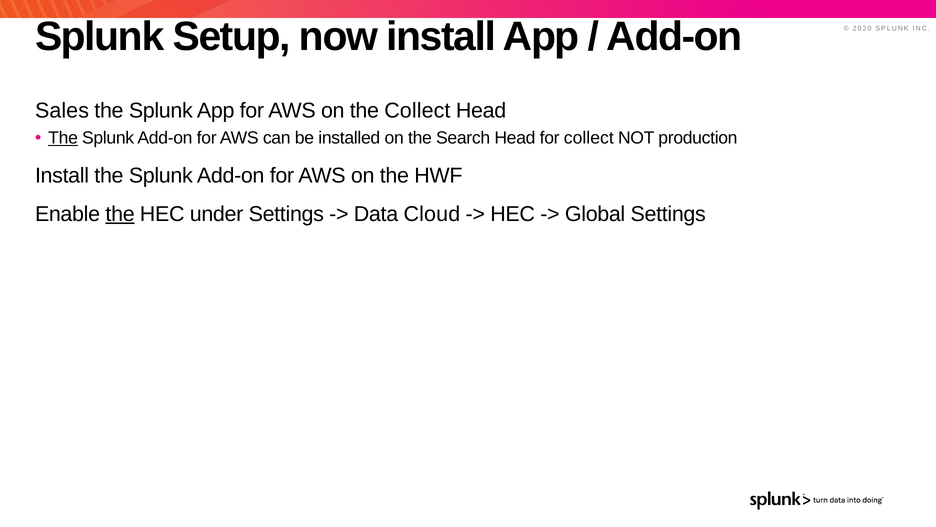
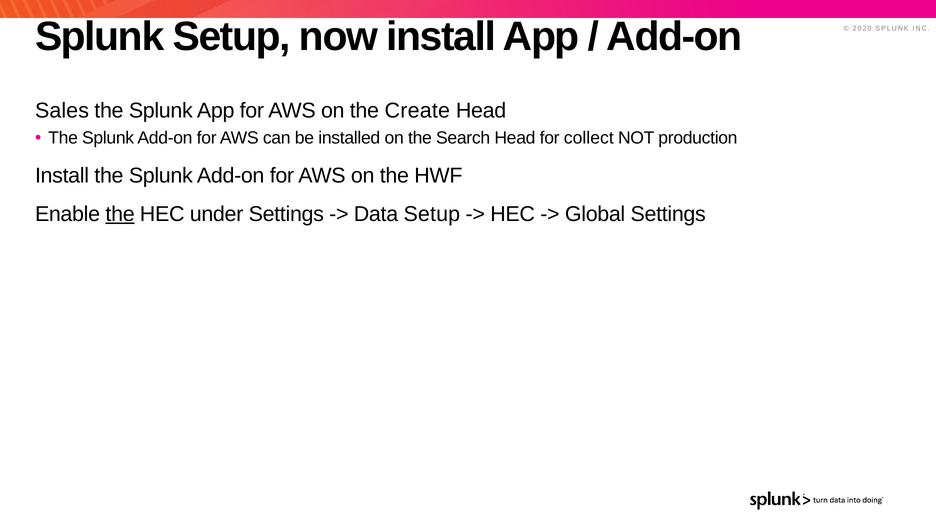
the Collect: Collect -> Create
The at (63, 138) underline: present -> none
Data Cloud: Cloud -> Setup
